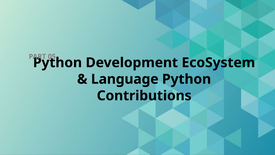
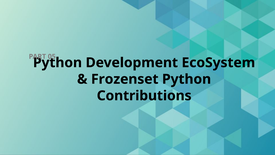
Language: Language -> Frozenset
